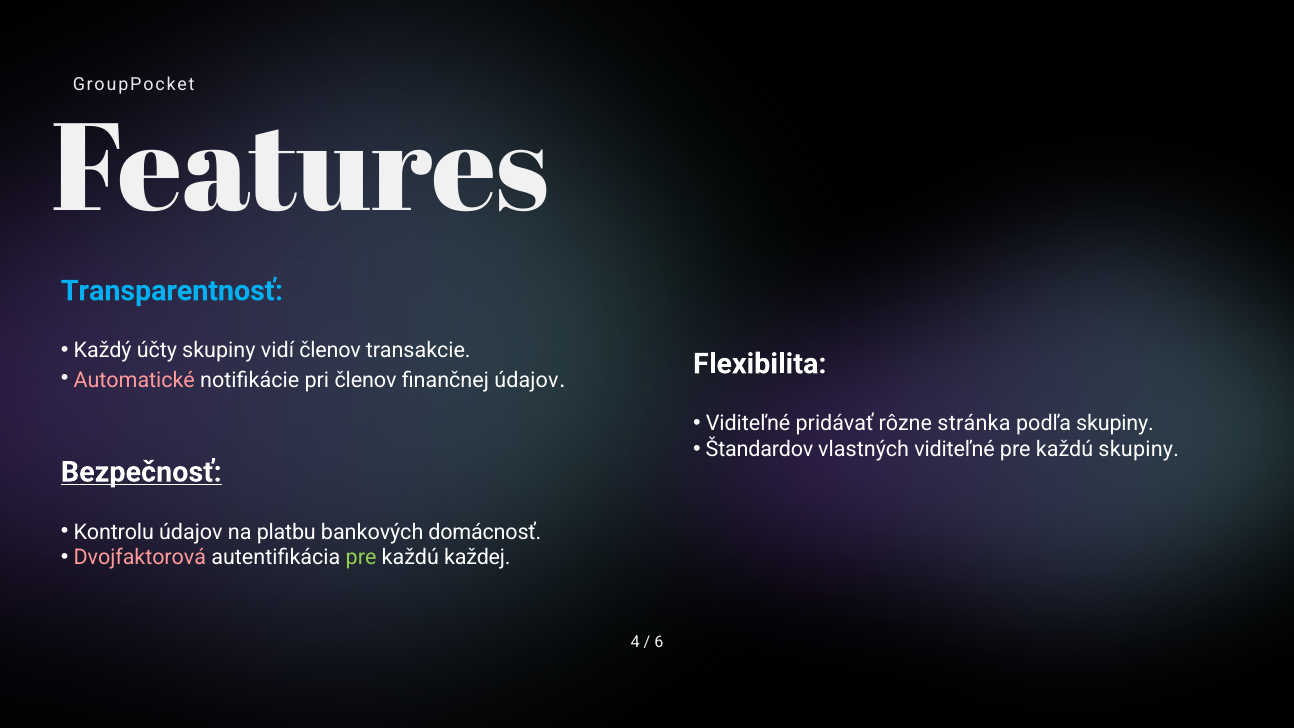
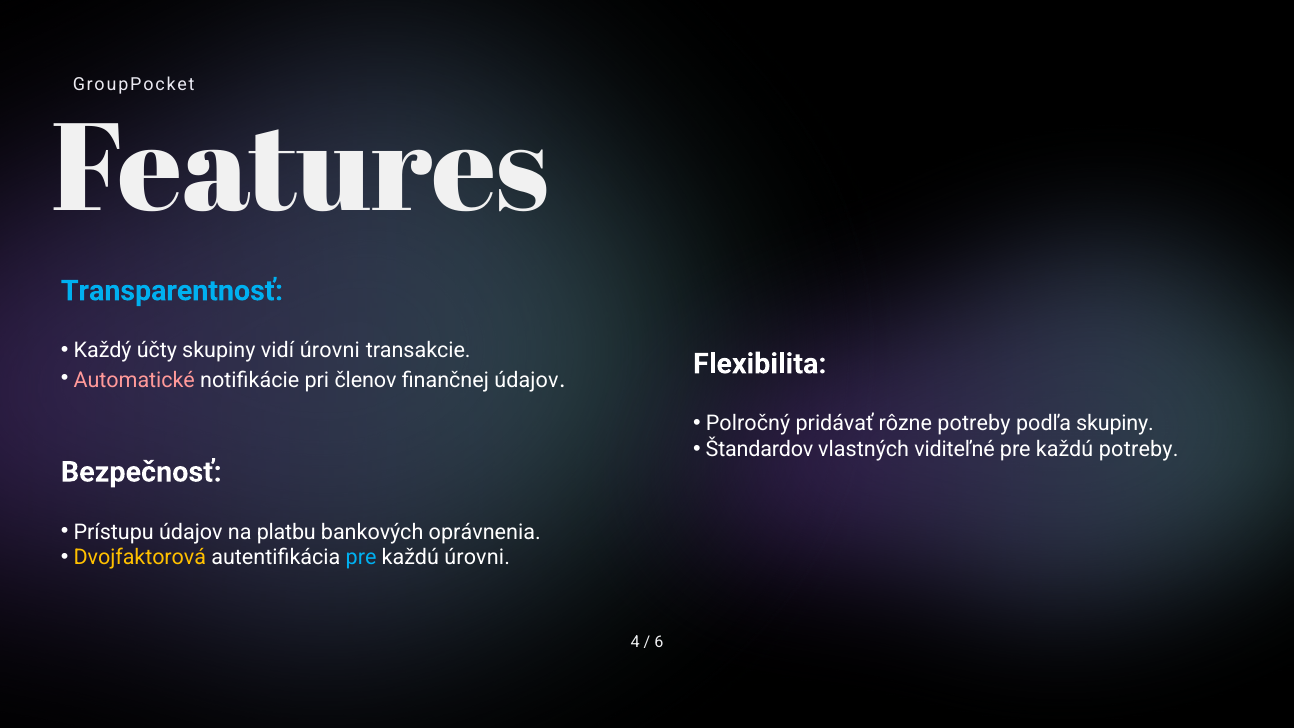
vidí členov: členov -> úrovni
Viditeľné at (748, 424): Viditeľné -> Polročný
rôzne stránka: stránka -> potreby
každú skupiny: skupiny -> potreby
Bezpečnosť underline: present -> none
Kontrolu: Kontrolu -> Prístupu
domácnosť: domácnosť -> oprávnenia
Dvojfaktorová colour: pink -> yellow
pre at (361, 558) colour: light green -> light blue
každú každej: každej -> úrovni
